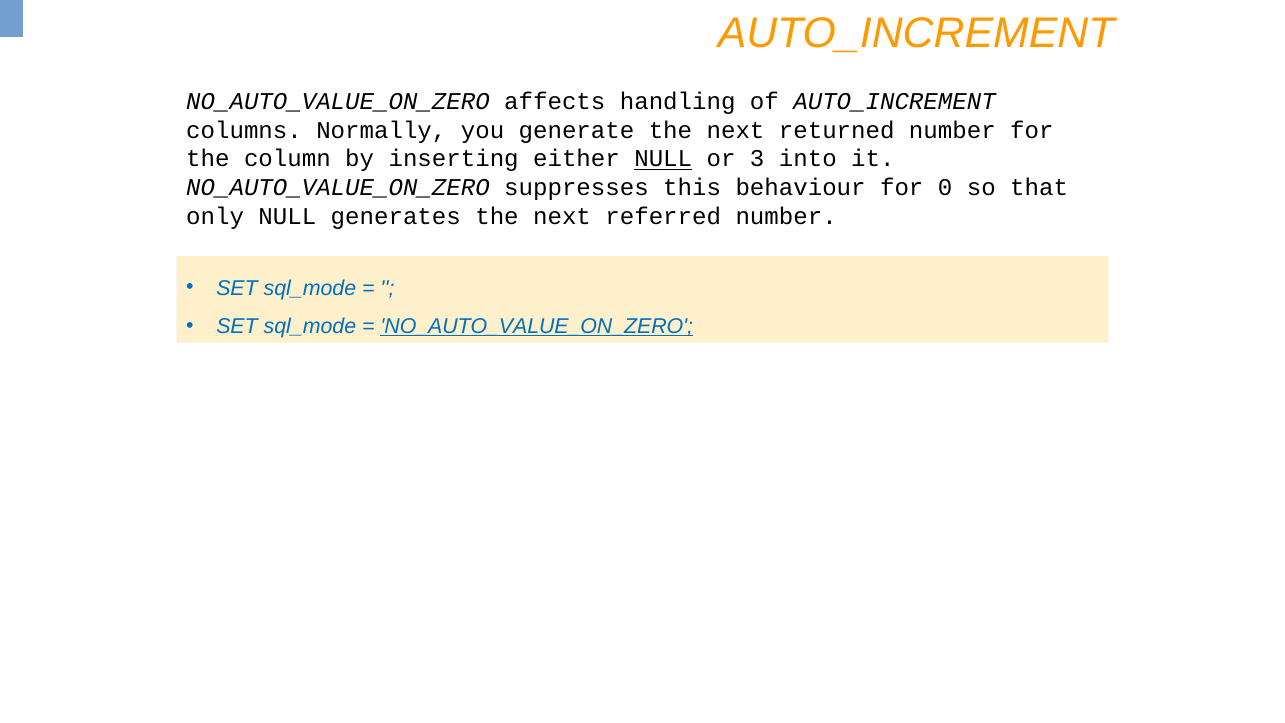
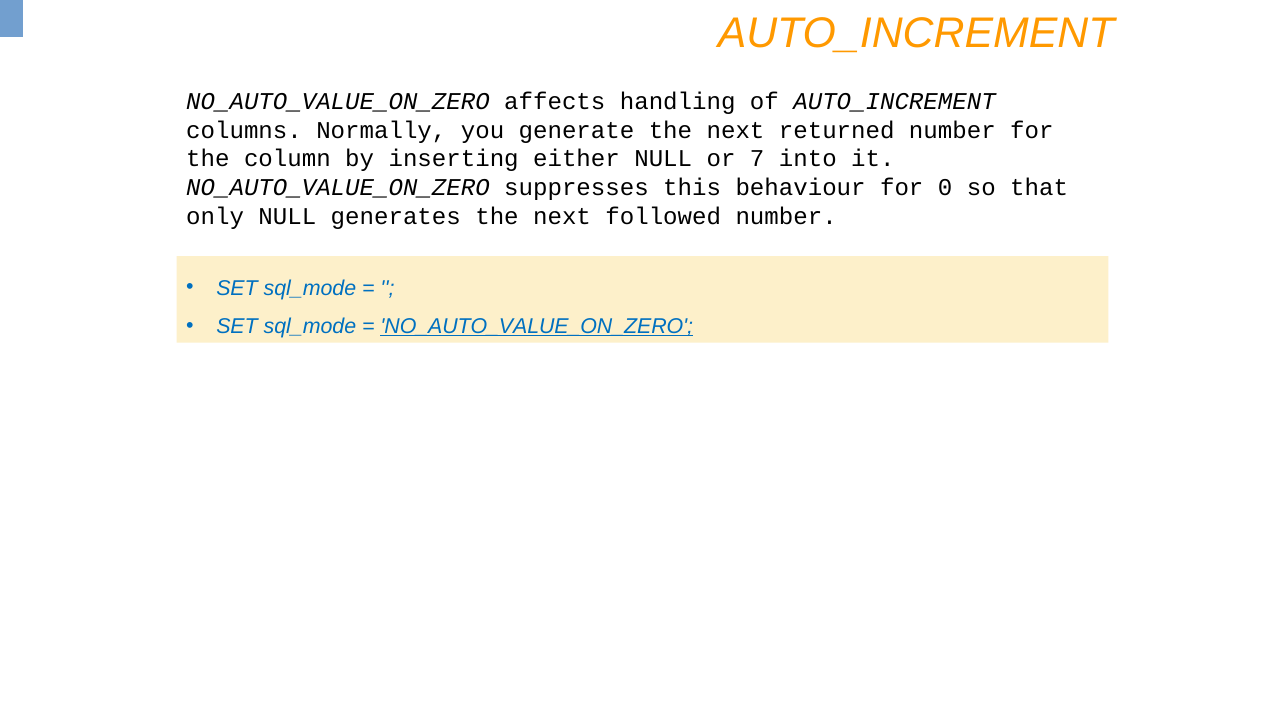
NULL at (663, 159) underline: present -> none
3: 3 -> 7
referred: referred -> followed
